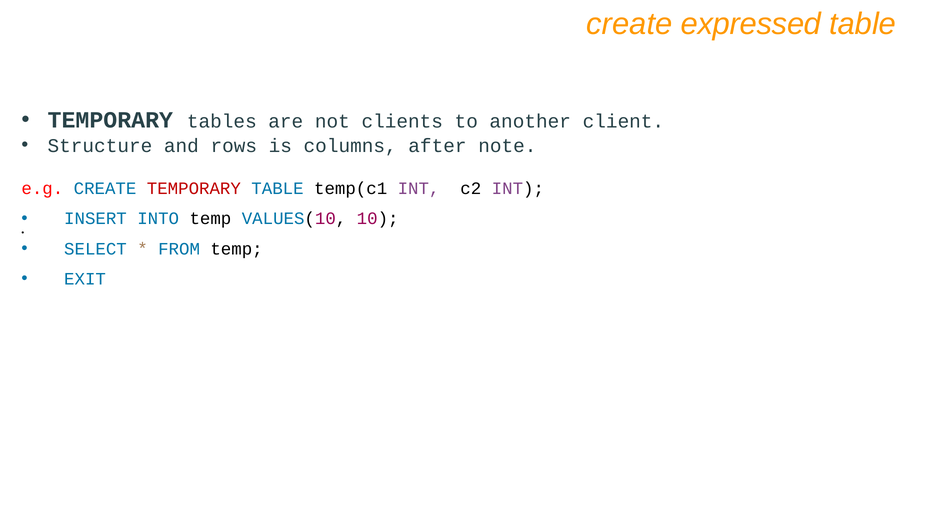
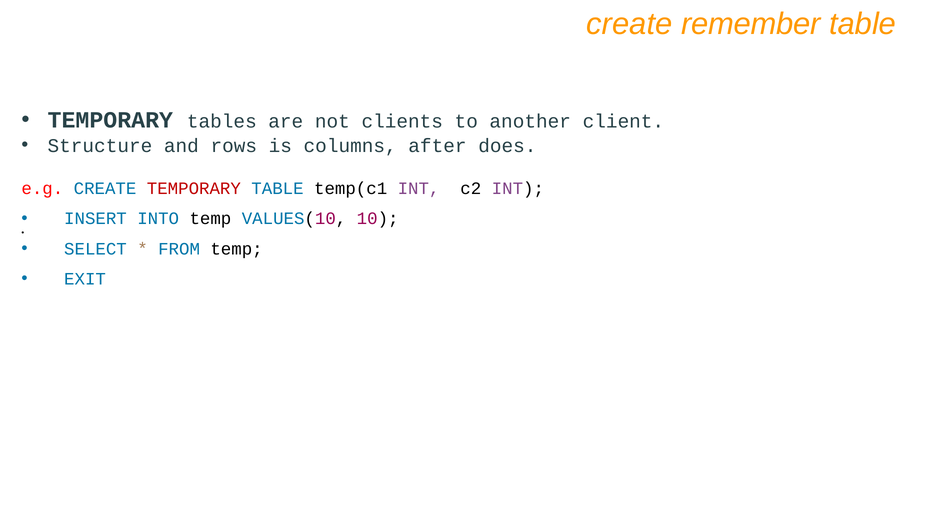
expressed: expressed -> remember
note: note -> does
